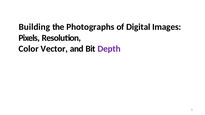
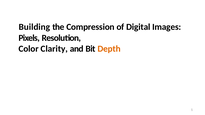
Photographs: Photographs -> Compression
Vector: Vector -> Clarity
Depth colour: purple -> orange
